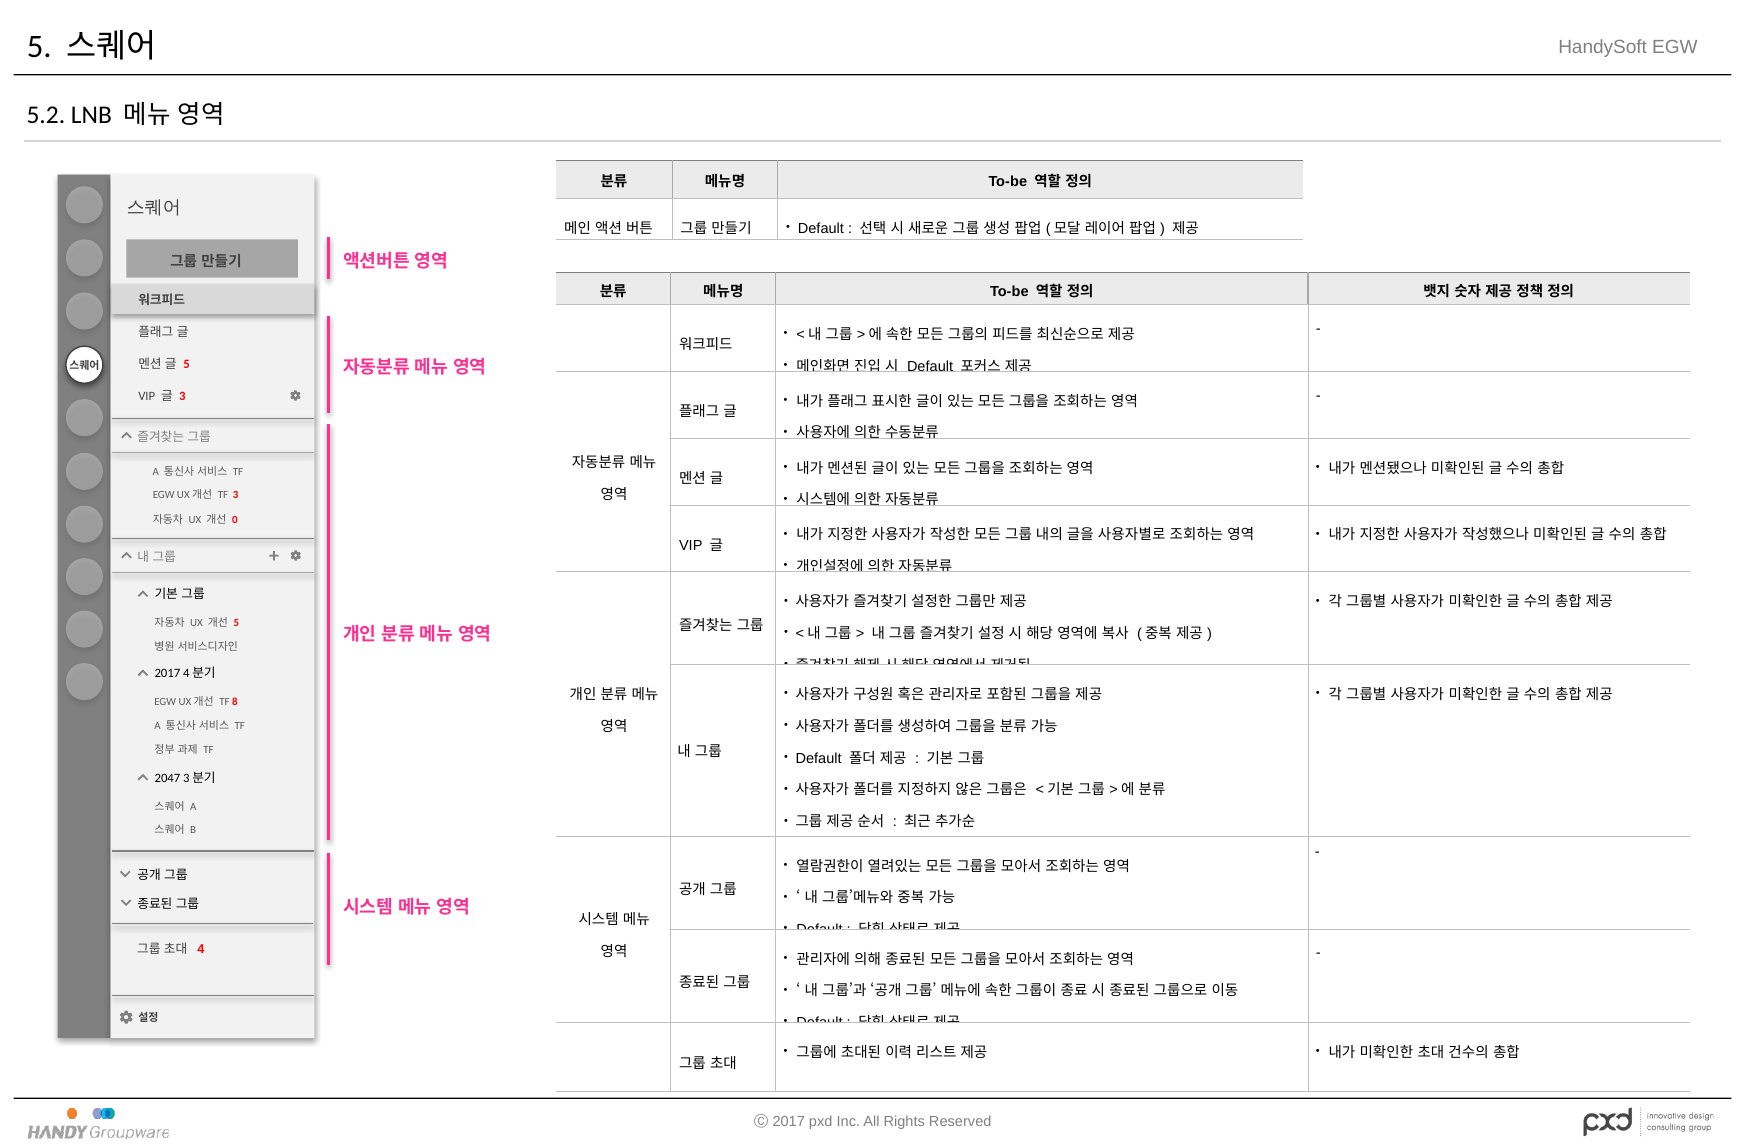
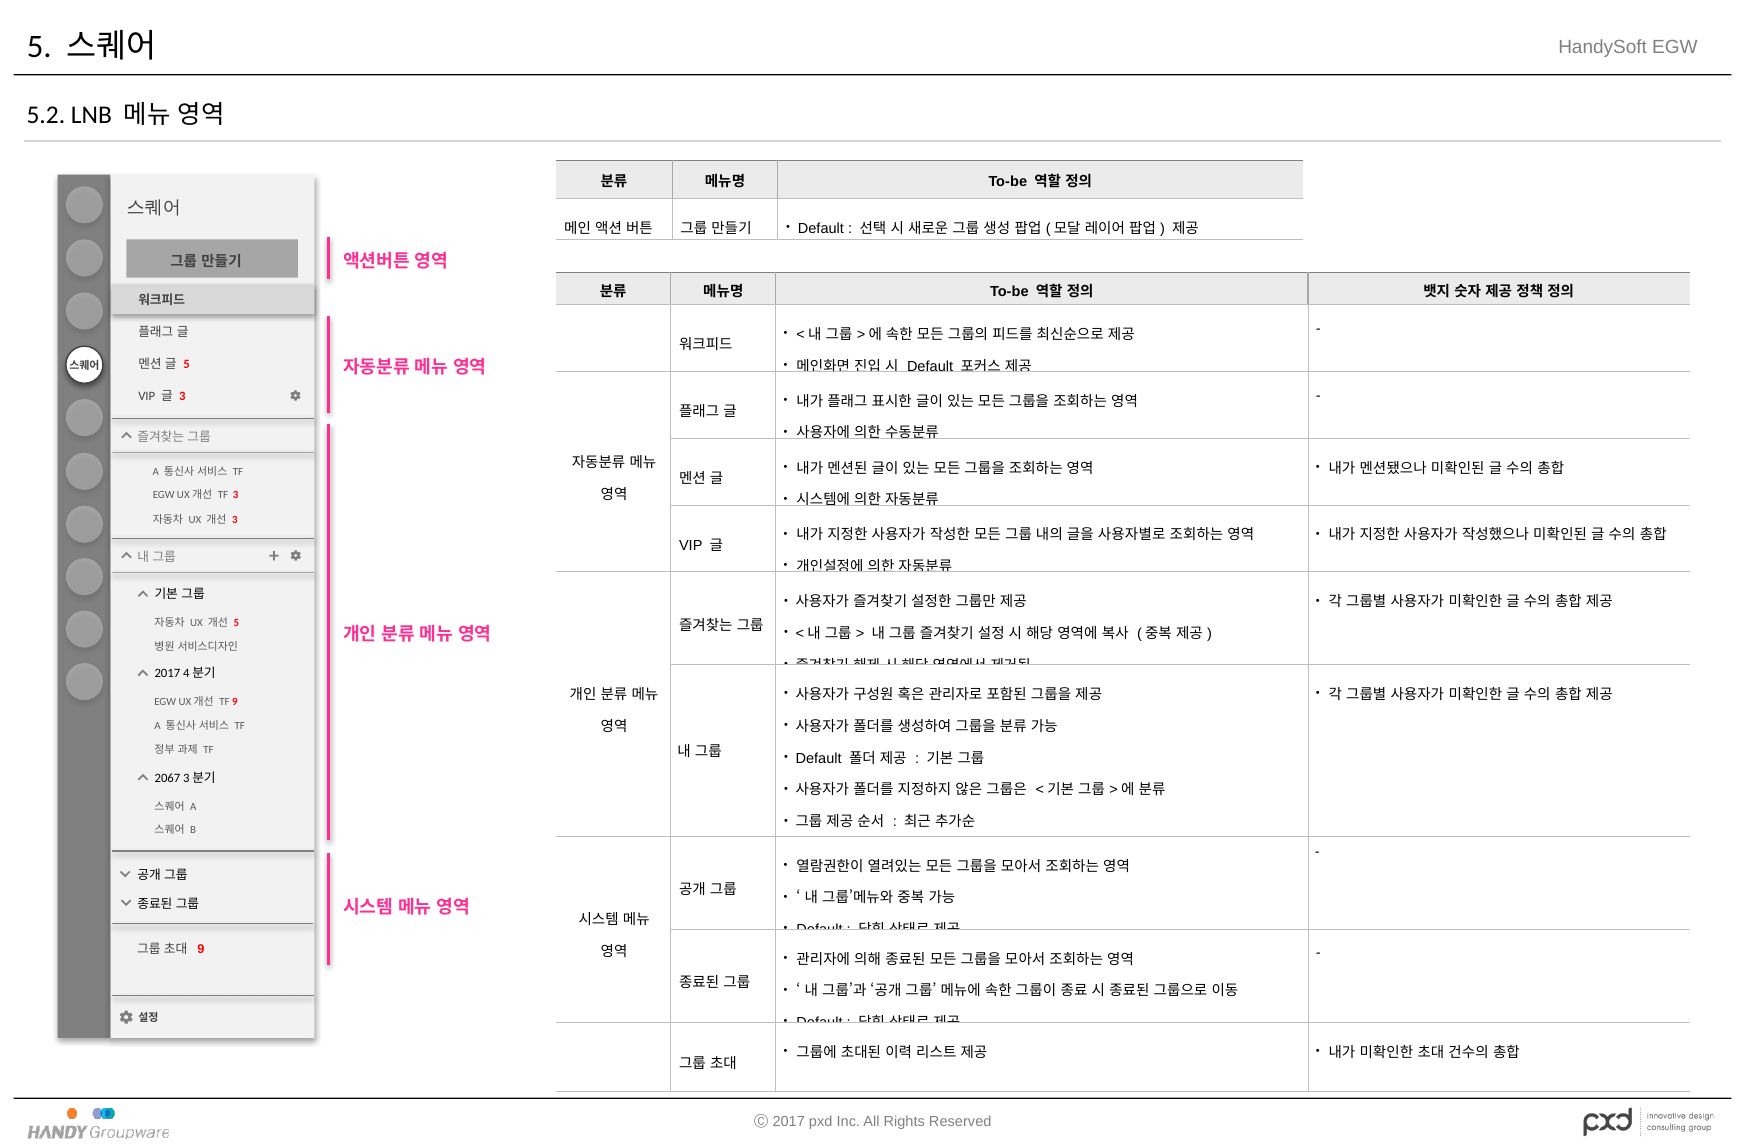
0 at (235, 520): 0 -> 3
TF 8: 8 -> 9
2047: 2047 -> 2067
4 at (201, 949): 4 -> 9
